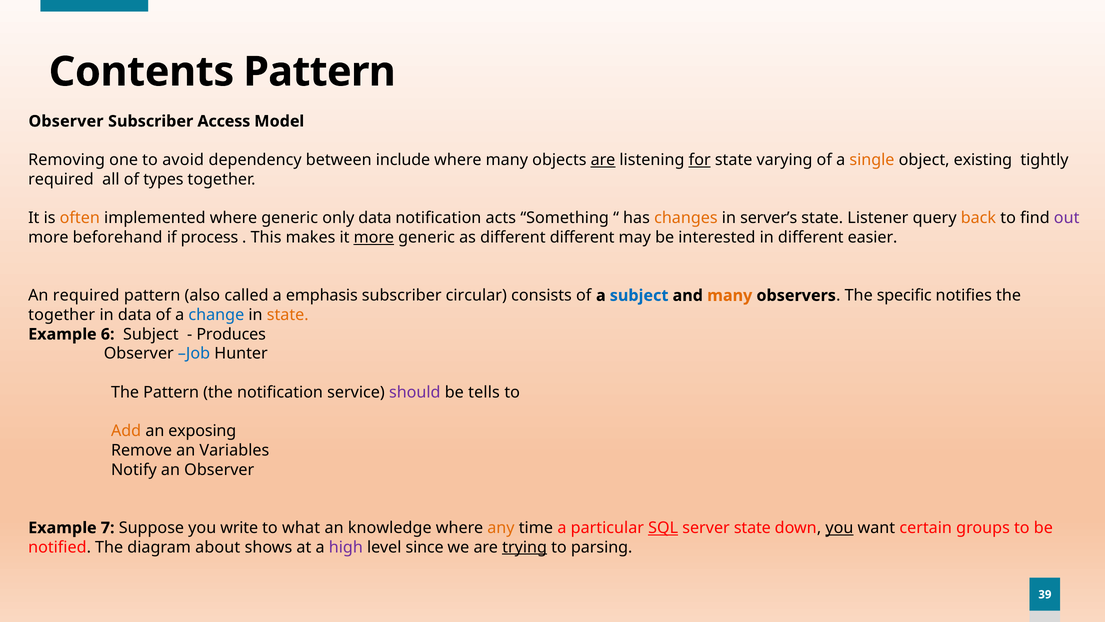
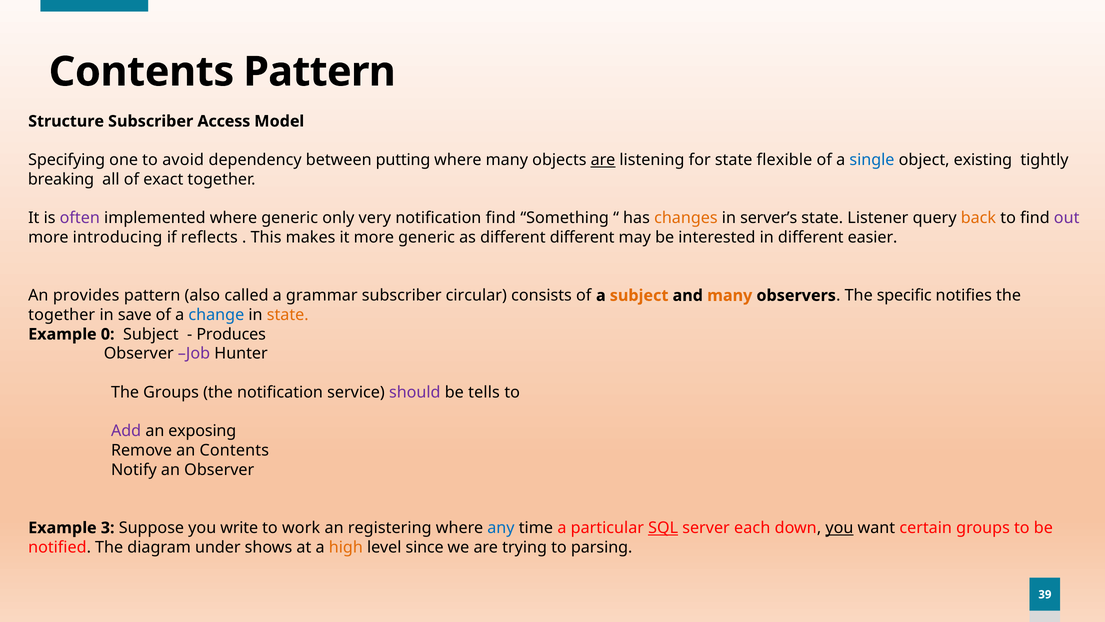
Observer at (66, 121): Observer -> Structure
Removing: Removing -> Specifying
include: include -> putting
for underline: present -> none
varying: varying -> flexible
single colour: orange -> blue
required at (61, 179): required -> breaking
types: types -> exact
often colour: orange -> purple
only data: data -> very
notification acts: acts -> find
beforehand: beforehand -> introducing
process: process -> reflects
more at (374, 237) underline: present -> none
An required: required -> provides
emphasis: emphasis -> grammar
subject at (639, 295) colour: blue -> orange
in data: data -> save
6: 6 -> 0
Job colour: blue -> purple
The Pattern: Pattern -> Groups
Add colour: orange -> purple
an Variables: Variables -> Contents
7: 7 -> 3
what: what -> work
knowledge: knowledge -> registering
any colour: orange -> blue
server state: state -> each
about: about -> under
high colour: purple -> orange
trying underline: present -> none
